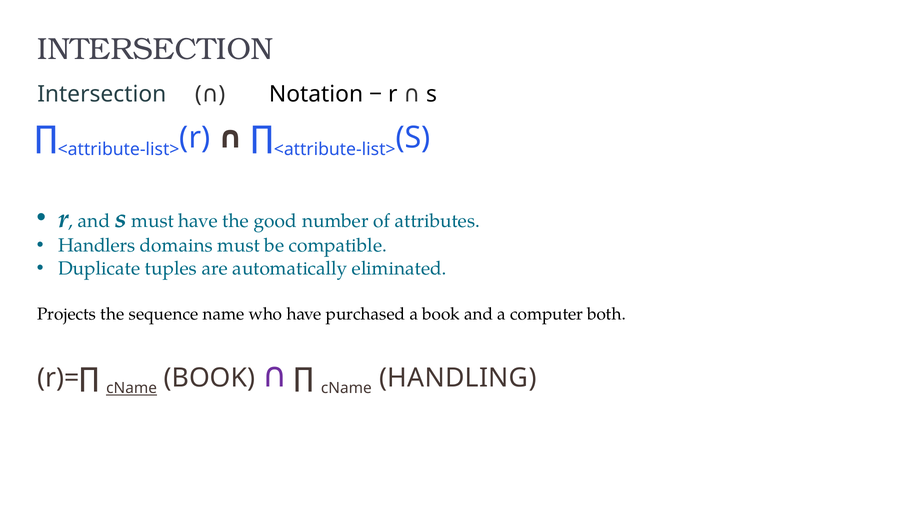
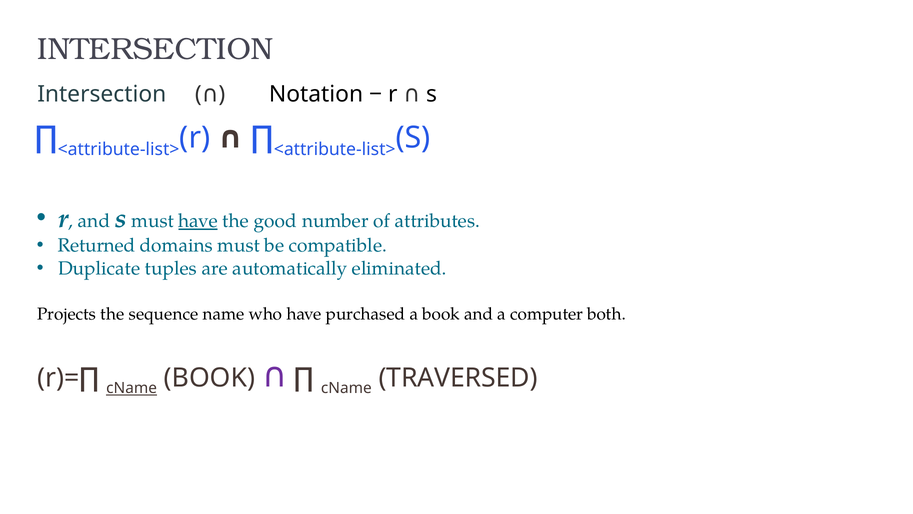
have at (198, 221) underline: none -> present
Handlers: Handlers -> Returned
HANDLING: HANDLING -> TRAVERSED
